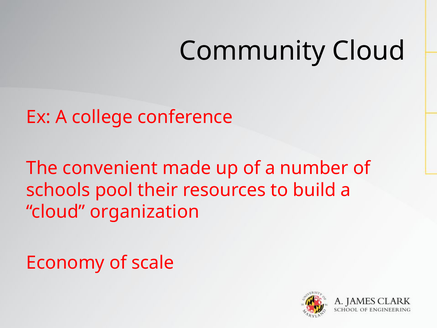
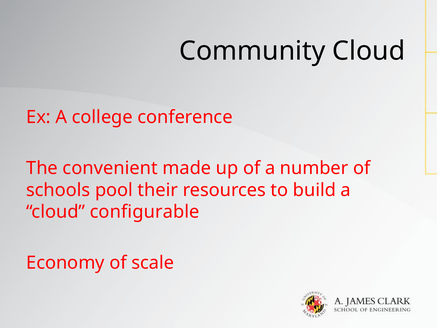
organization: organization -> configurable
